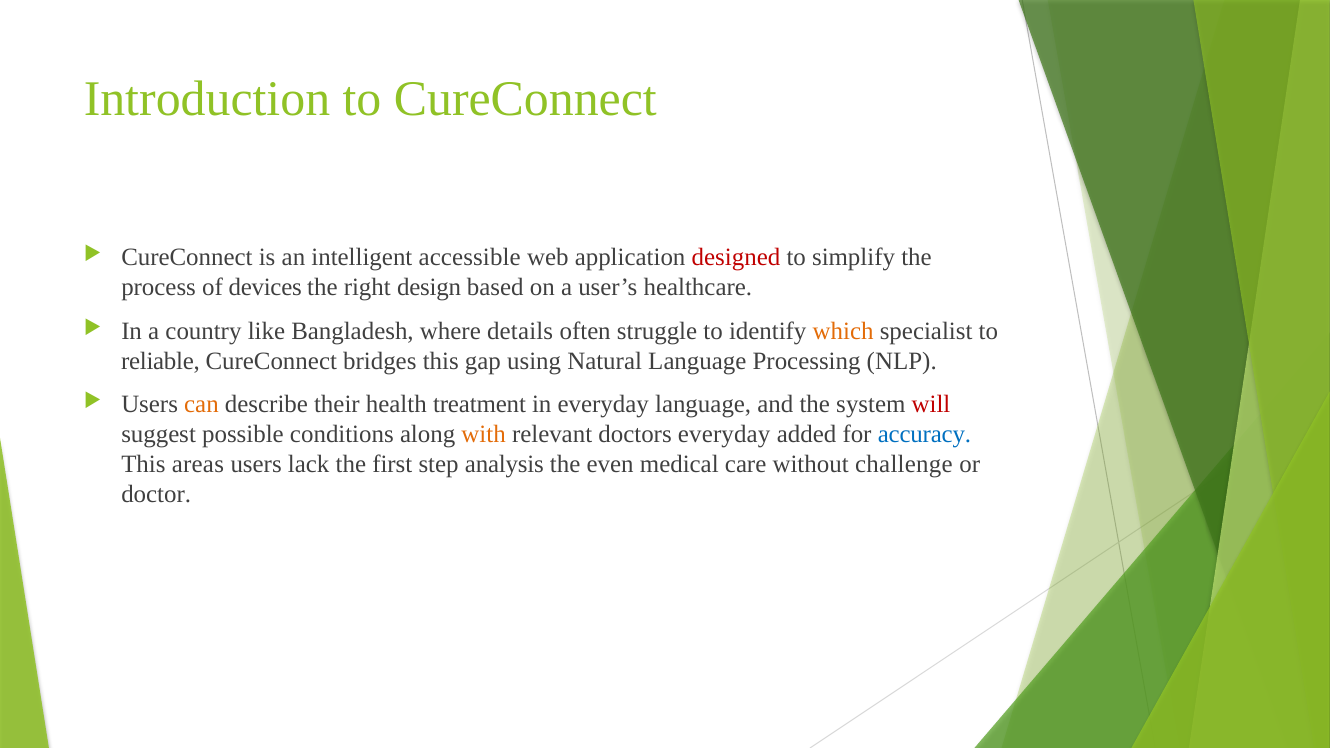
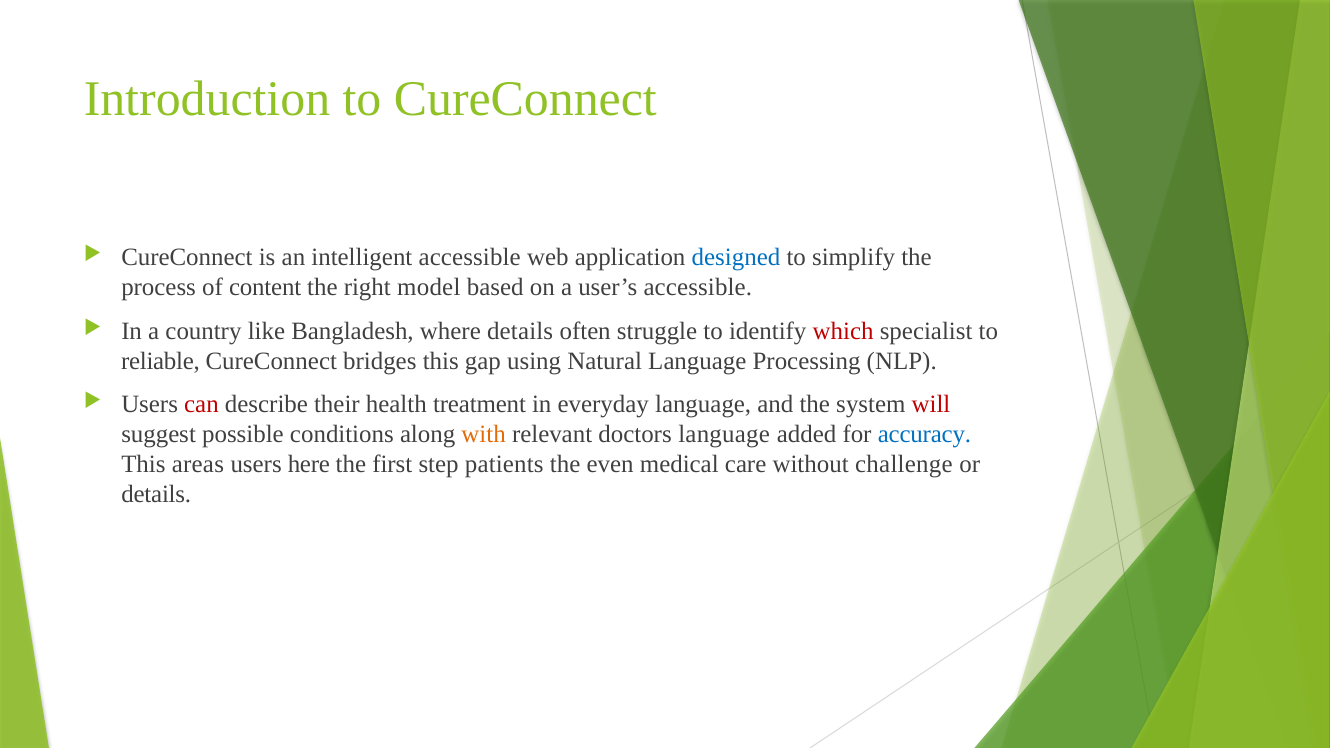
designed colour: red -> blue
devices: devices -> content
design: design -> model
user’s healthcare: healthcare -> accessible
which colour: orange -> red
can colour: orange -> red
doctors everyday: everyday -> language
lack: lack -> here
analysis: analysis -> patients
doctor at (156, 495): doctor -> details
